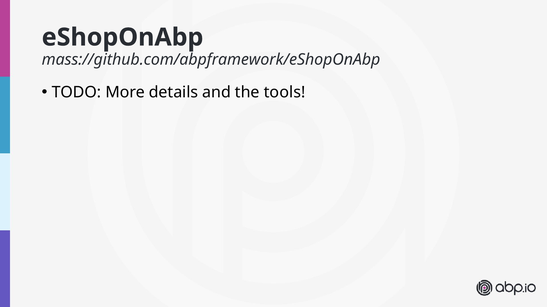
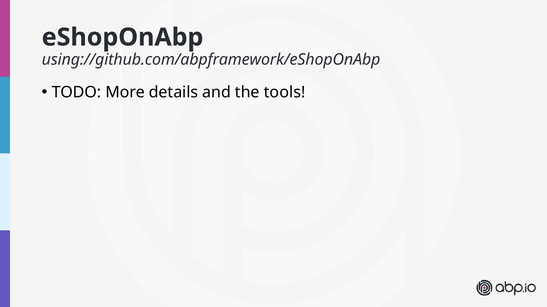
mass://github.com/abpframework/eShopOnAbp: mass://github.com/abpframework/eShopOnAbp -> using://github.com/abpframework/eShopOnAbp
